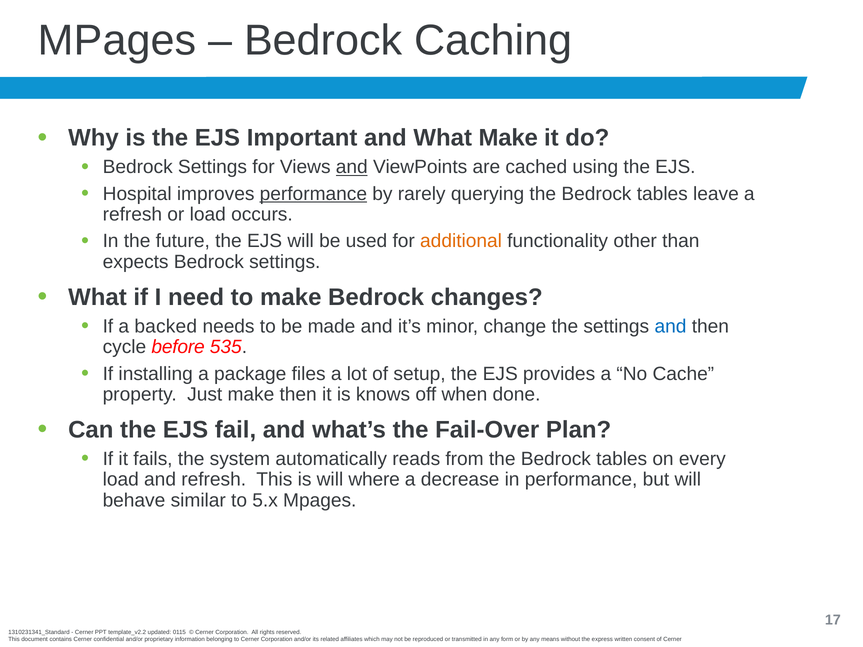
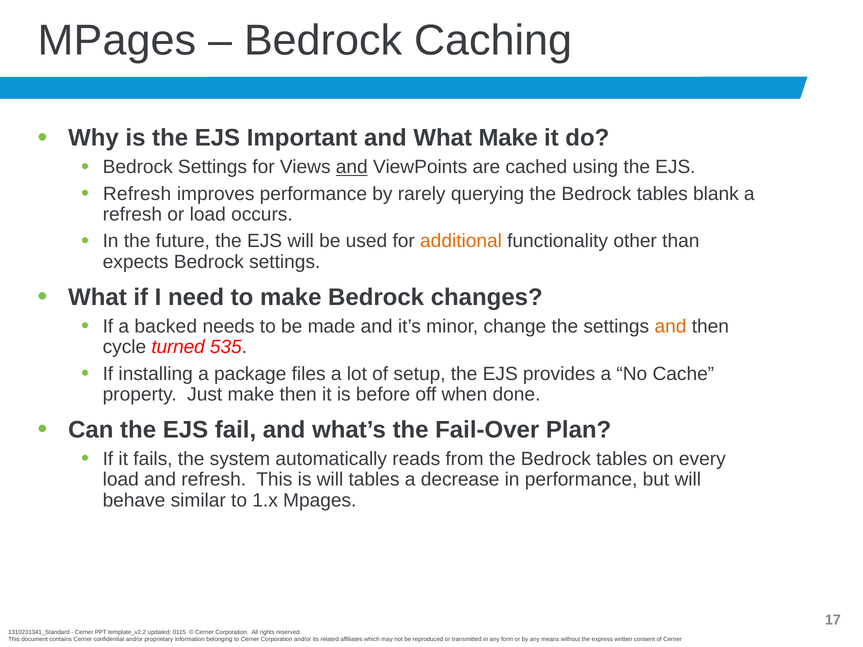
Hospital at (137, 194): Hospital -> Refresh
performance at (313, 194) underline: present -> none
leave: leave -> blank
and at (670, 327) colour: blue -> orange
before: before -> turned
knows: knows -> before
will where: where -> tables
5.x: 5.x -> 1.x
